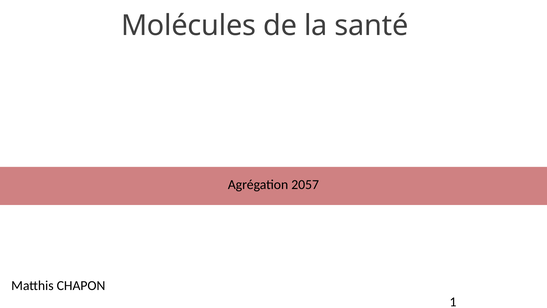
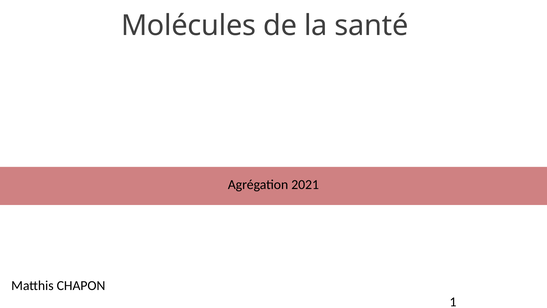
2057: 2057 -> 2021
